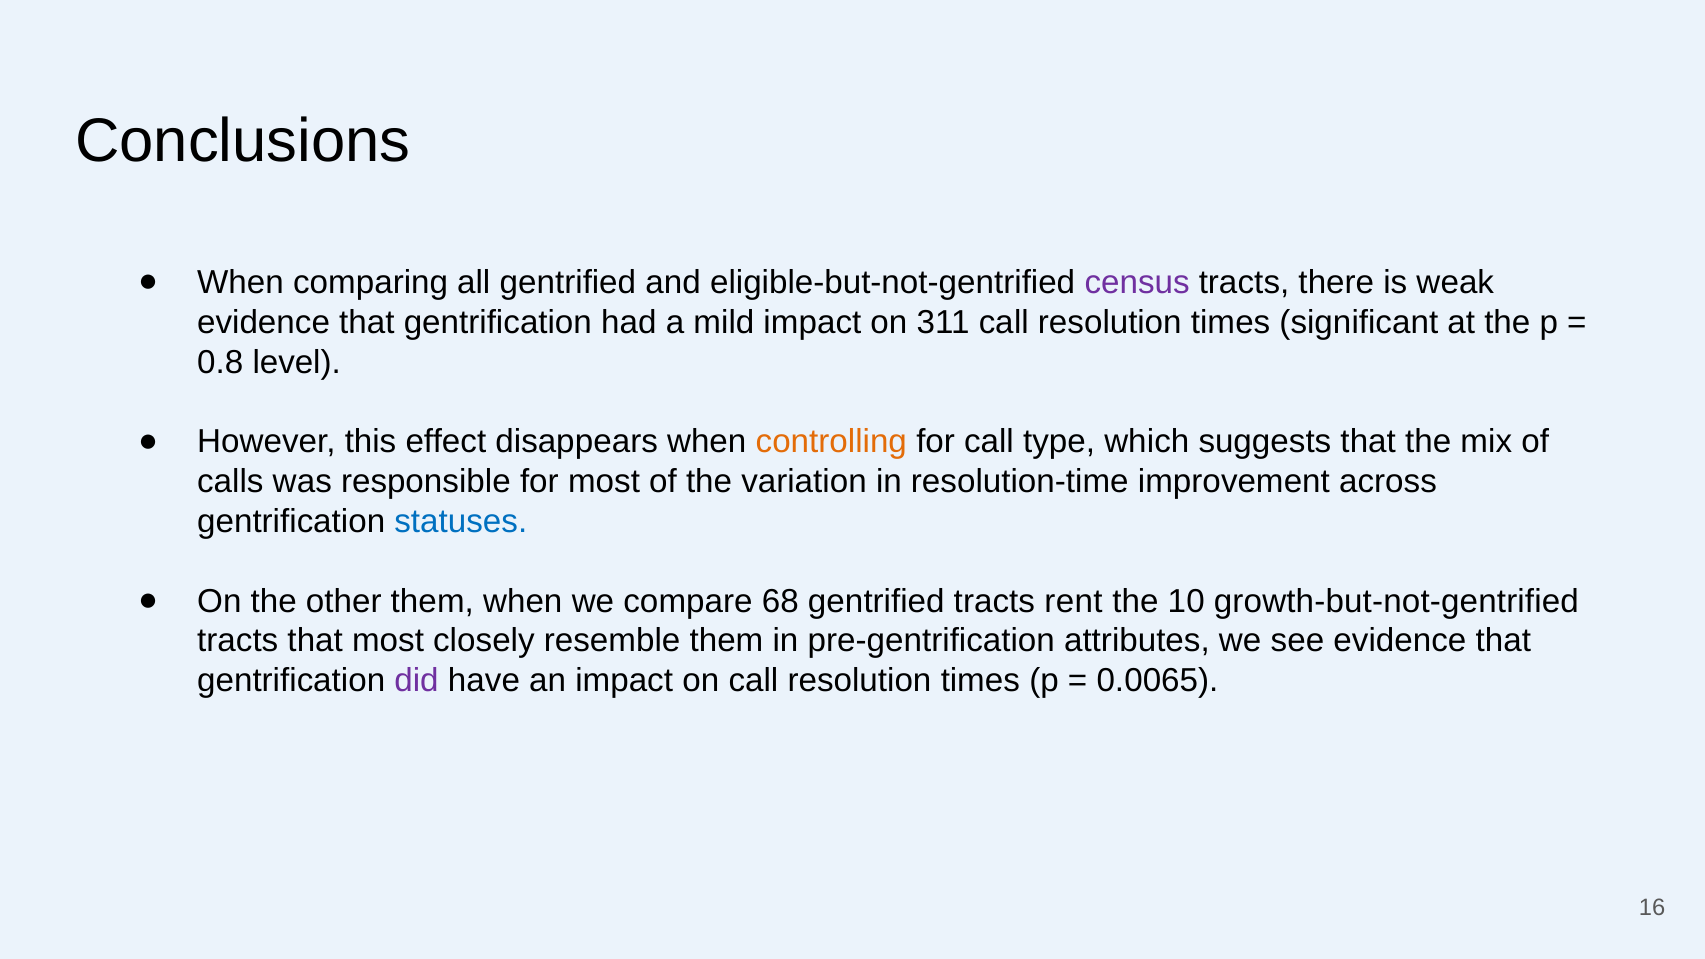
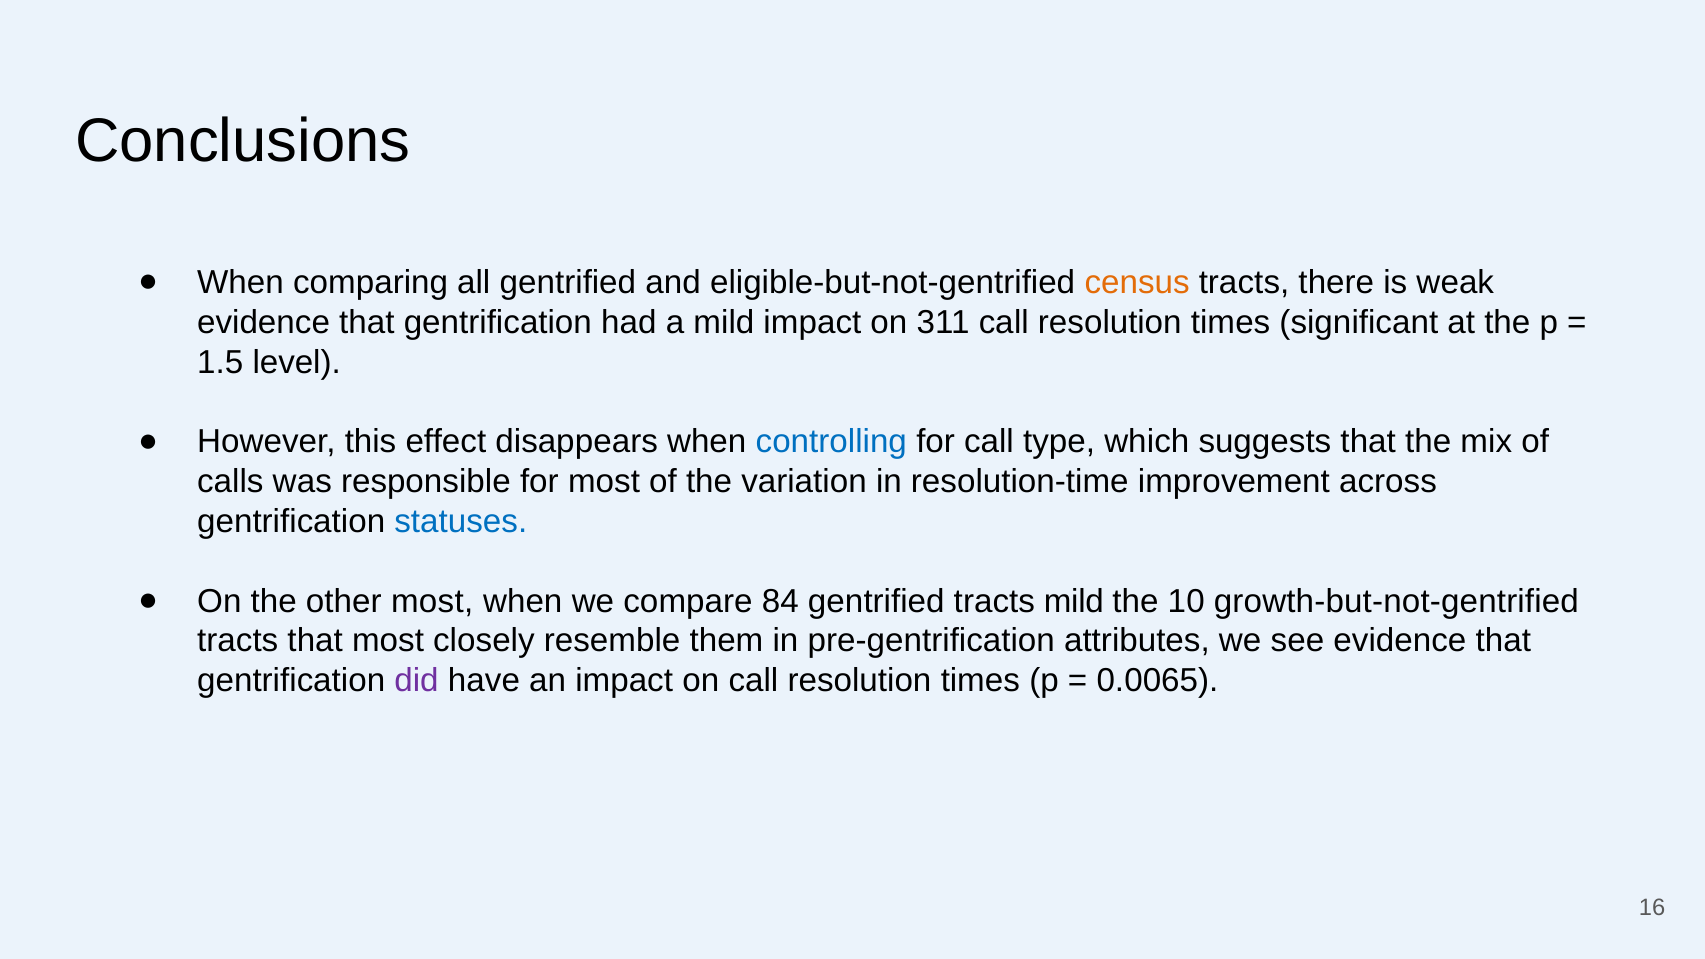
census colour: purple -> orange
0.8: 0.8 -> 1.5
controlling colour: orange -> blue
other them: them -> most
68: 68 -> 84
tracts rent: rent -> mild
